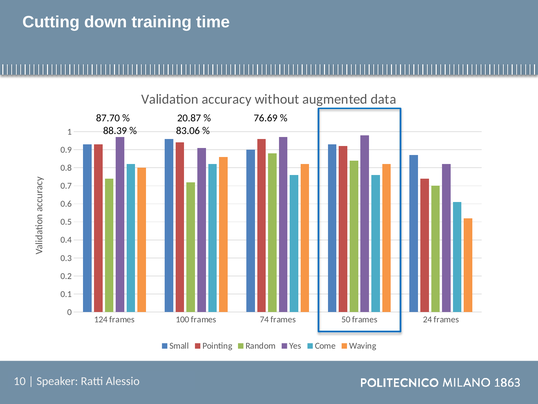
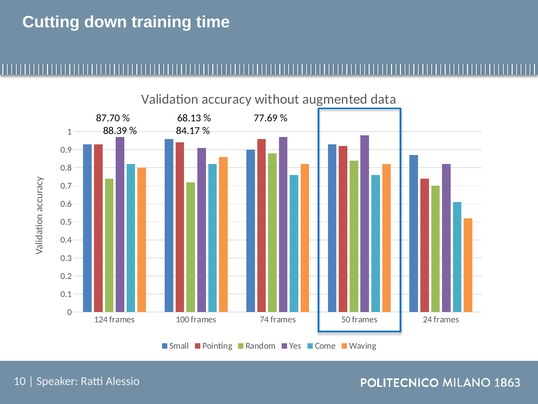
20.87: 20.87 -> 68.13
76.69: 76.69 -> 77.69
83.06: 83.06 -> 84.17
